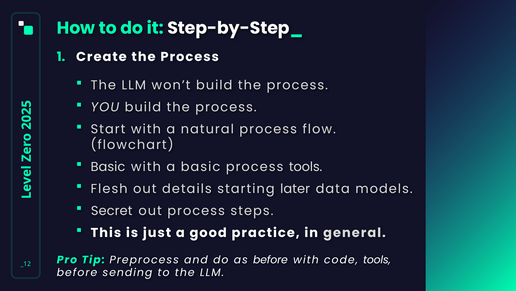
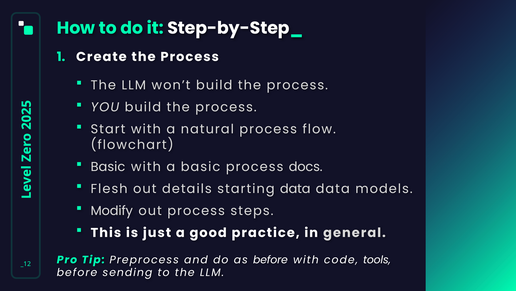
process tools: tools -> docs
starting later: later -> data
Secret: Secret -> Modify
